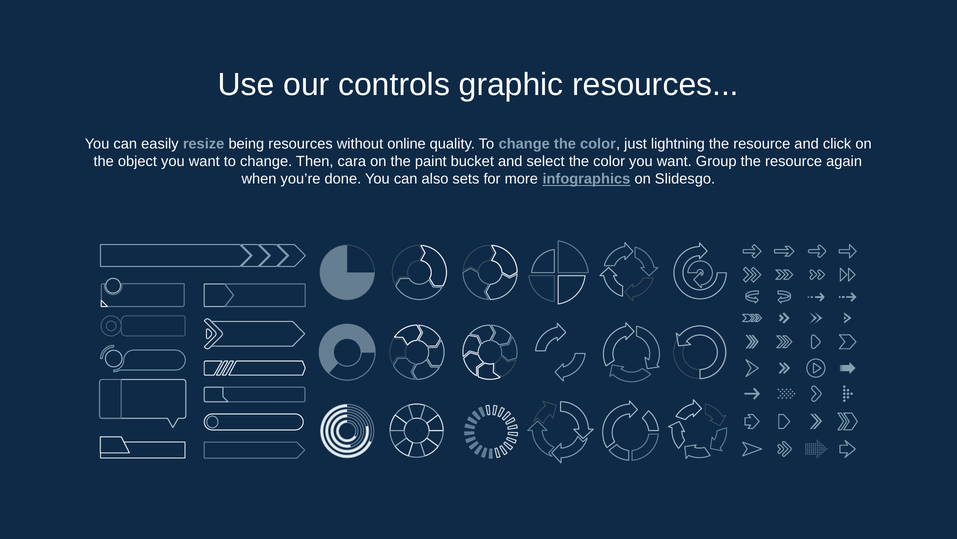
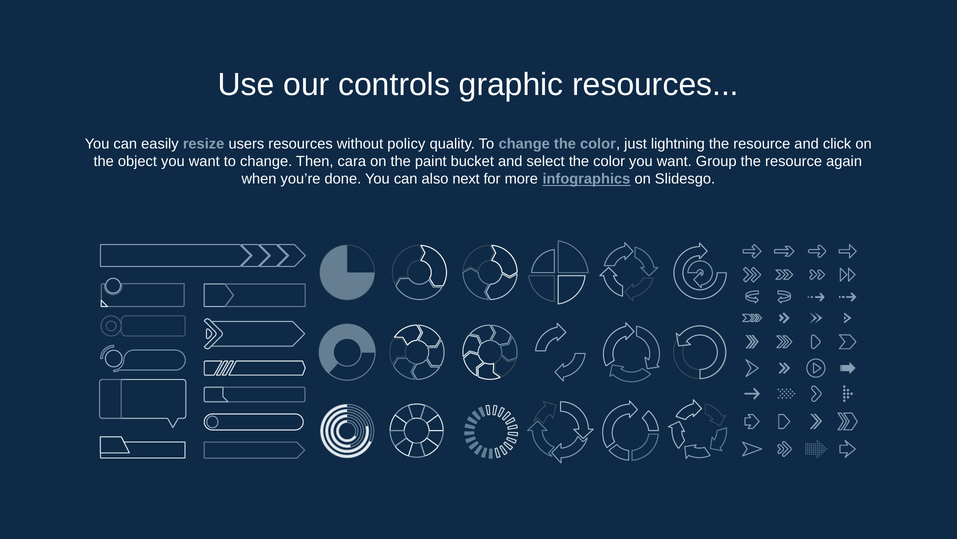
being: being -> users
online: online -> policy
sets: sets -> next
